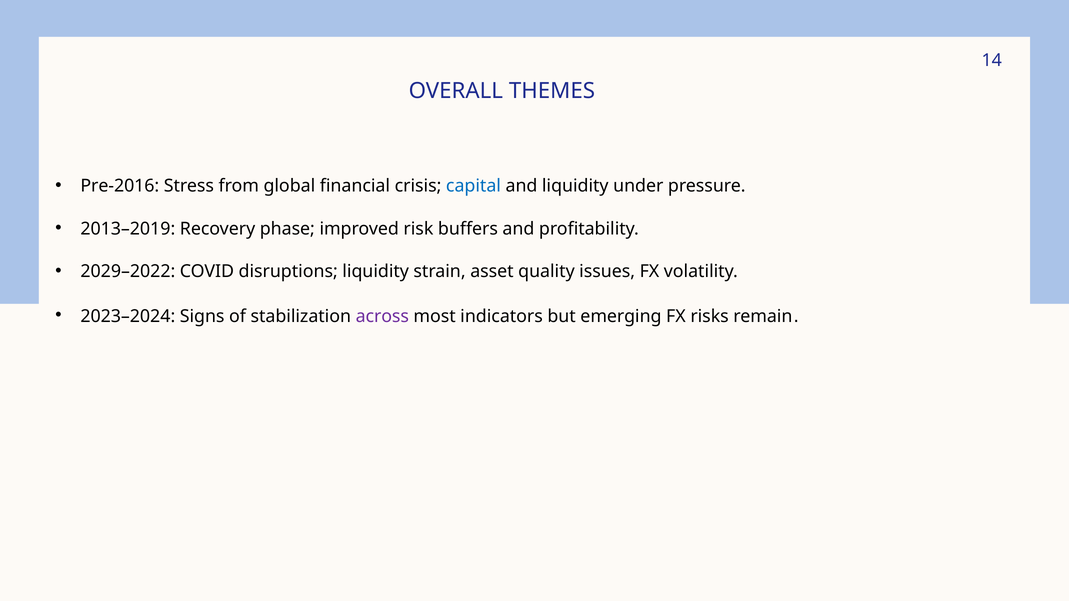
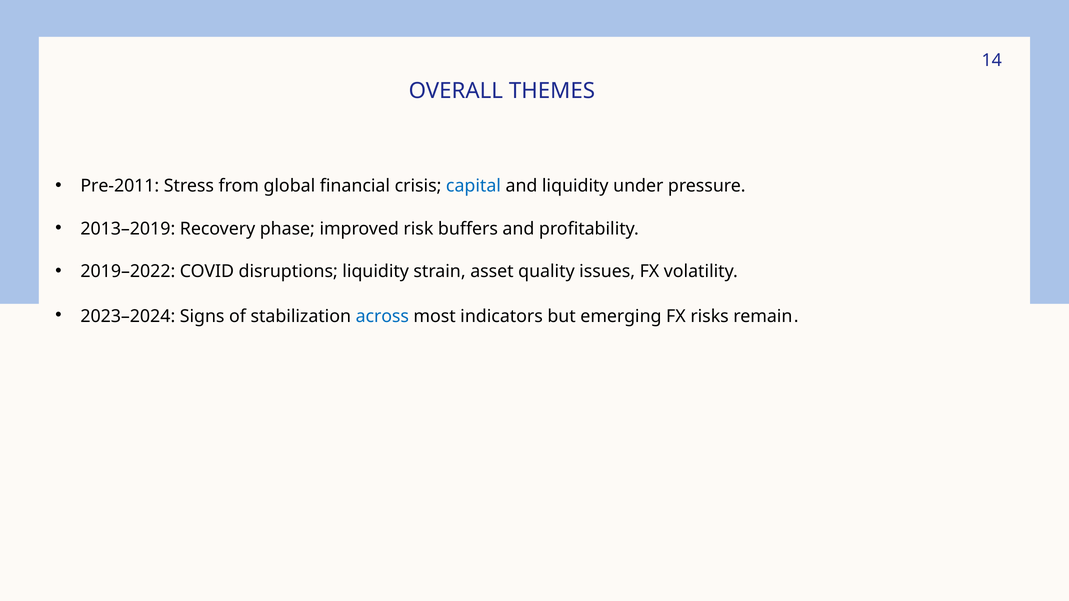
Pre-2016: Pre-2016 -> Pre-2011
2029–2022: 2029–2022 -> 2019–2022
across colour: purple -> blue
